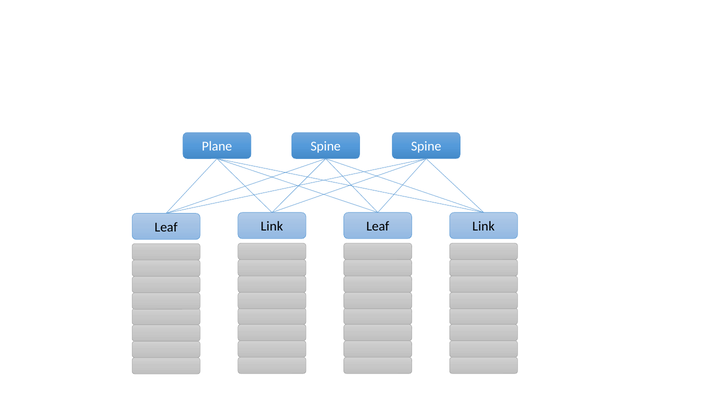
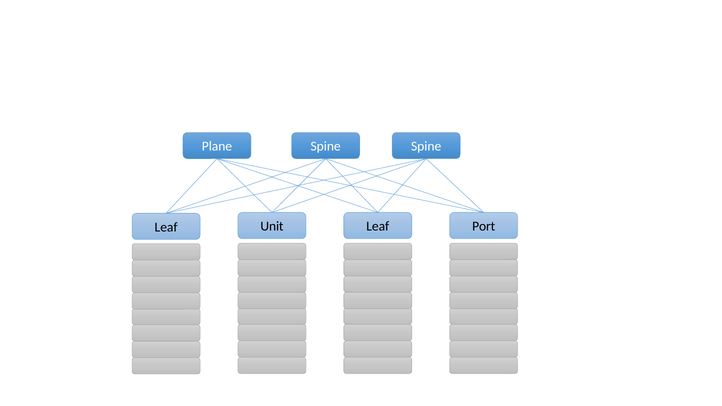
Link at (272, 227): Link -> Unit
Link at (484, 227): Link -> Port
